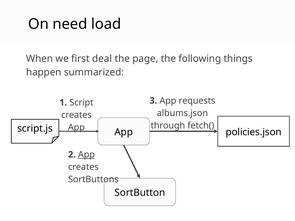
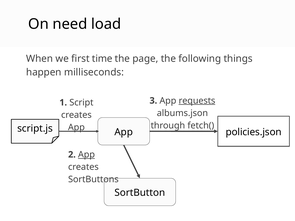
deal: deal -> time
summarized: summarized -> milliseconds
requests underline: none -> present
